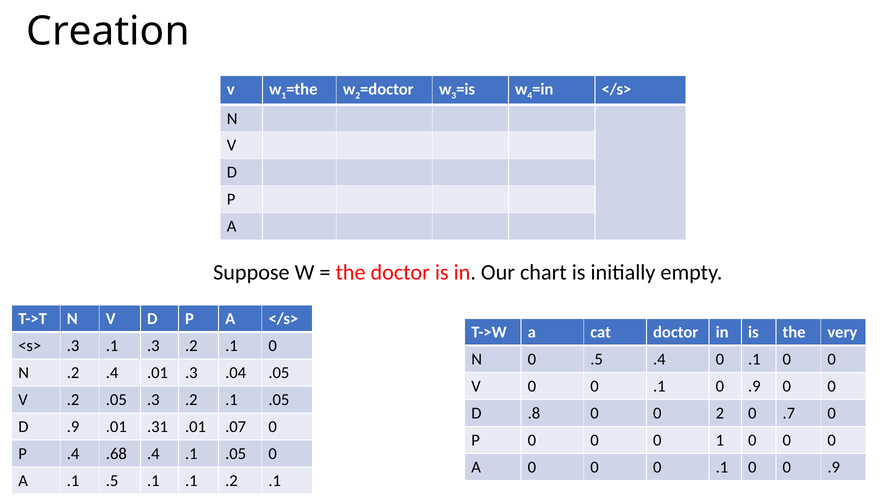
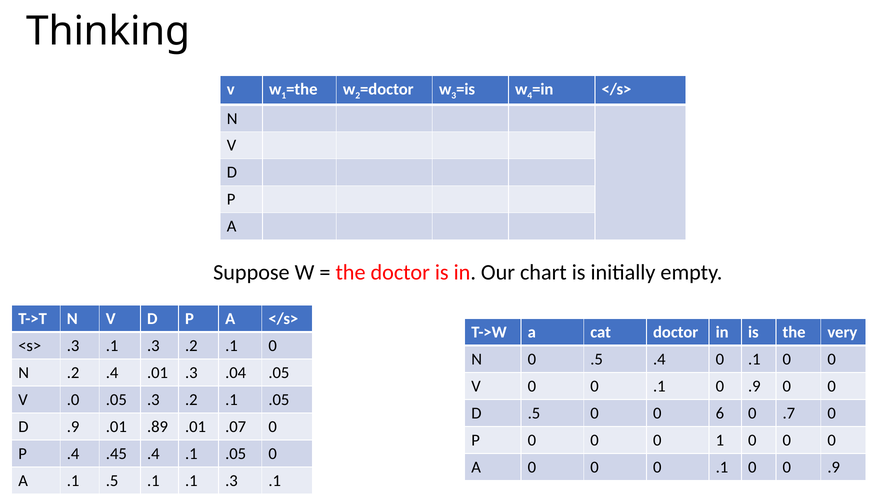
Creation: Creation -> Thinking
V .2: .2 -> .0
D .8: .8 -> .5
0 2: 2 -> 6
.31: .31 -> .89
.68: .68 -> .45
.1 .1 .2: .2 -> .3
